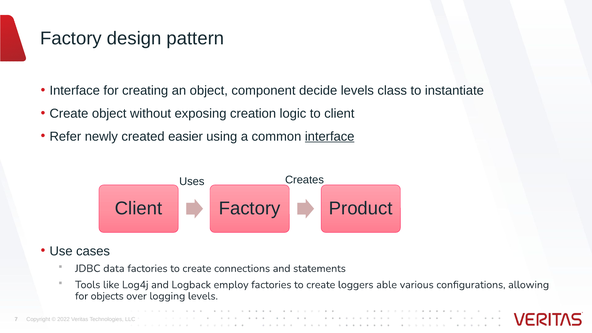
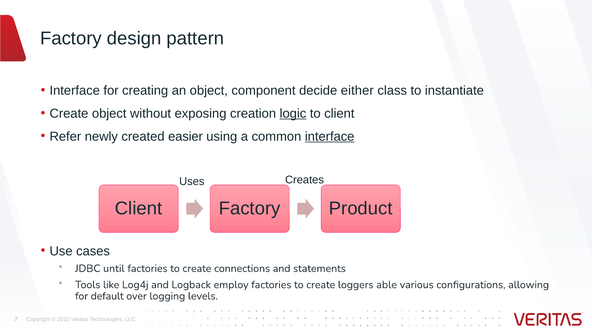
decide levels: levels -> either
logic underline: none -> present
data: data -> until
objects: objects -> default
